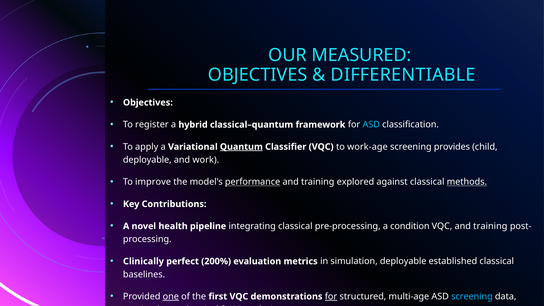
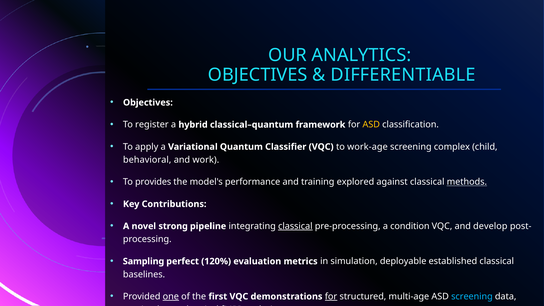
MEASURED: MEASURED -> ANALYTICS
ASD at (371, 125) colour: light blue -> yellow
Quantum underline: present -> none
provides: provides -> complex
deployable at (147, 160): deployable -> behavioral
improve: improve -> provides
performance underline: present -> none
health: health -> strong
classical at (295, 226) underline: none -> present
VQC and training: training -> develop
Clinically: Clinically -> Sampling
200%: 200% -> 120%
